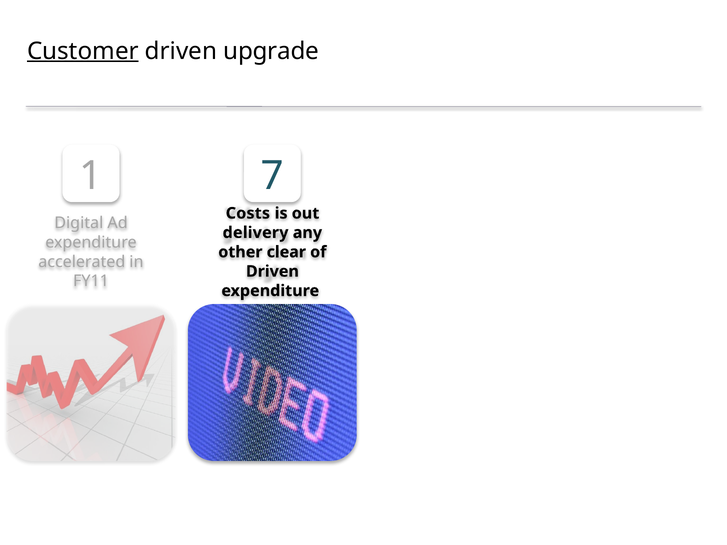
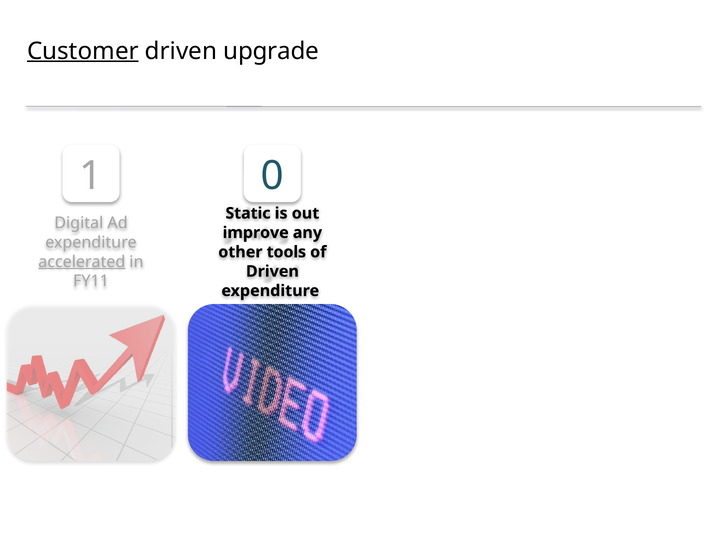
7: 7 -> 0
Costs: Costs -> Static
delivery: delivery -> improve
clear: clear -> tools
accelerated underline: none -> present
